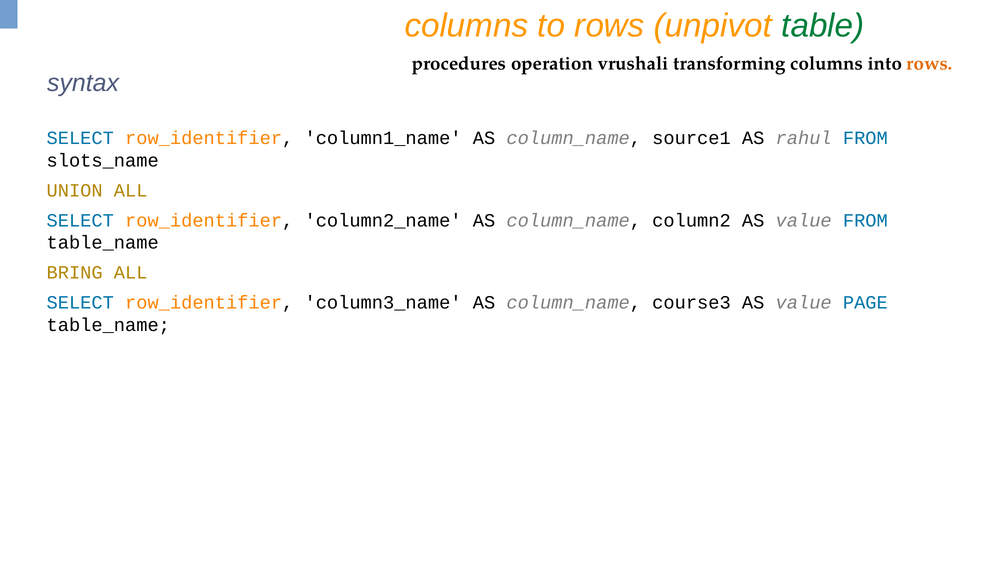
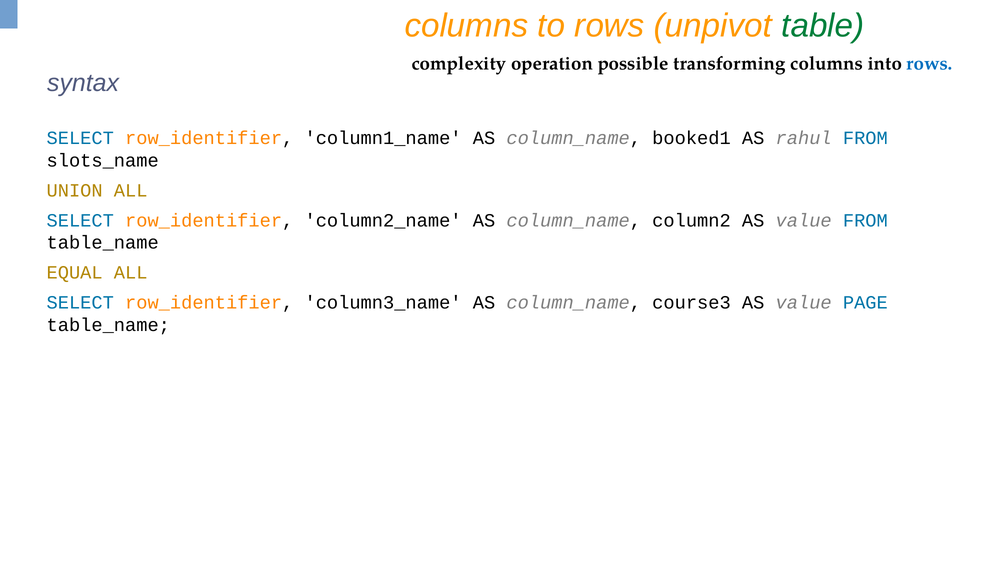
procedures: procedures -> complexity
vrushali: vrushali -> possible
rows at (929, 64) colour: orange -> blue
source1: source1 -> booked1
BRING: BRING -> EQUAL
